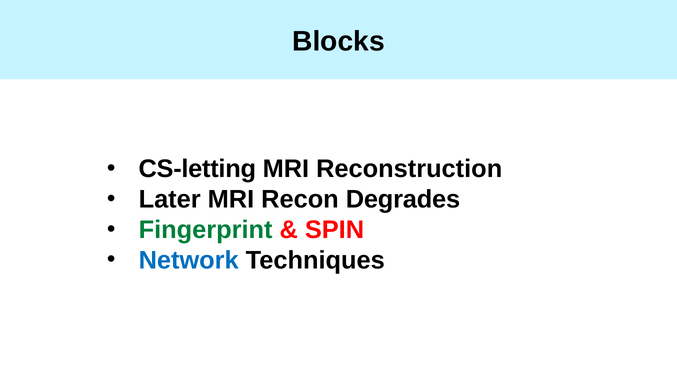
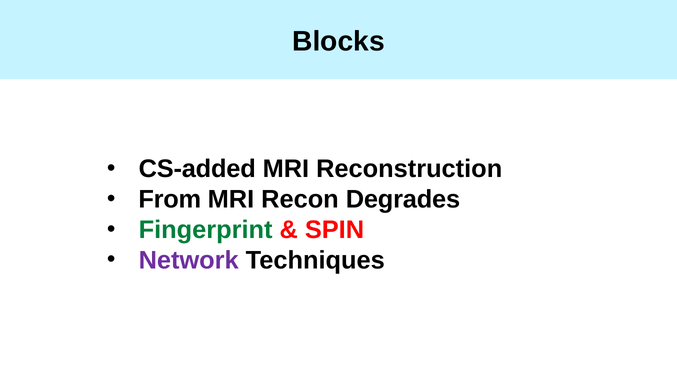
CS-letting: CS-letting -> CS-added
Later: Later -> From
Network colour: blue -> purple
